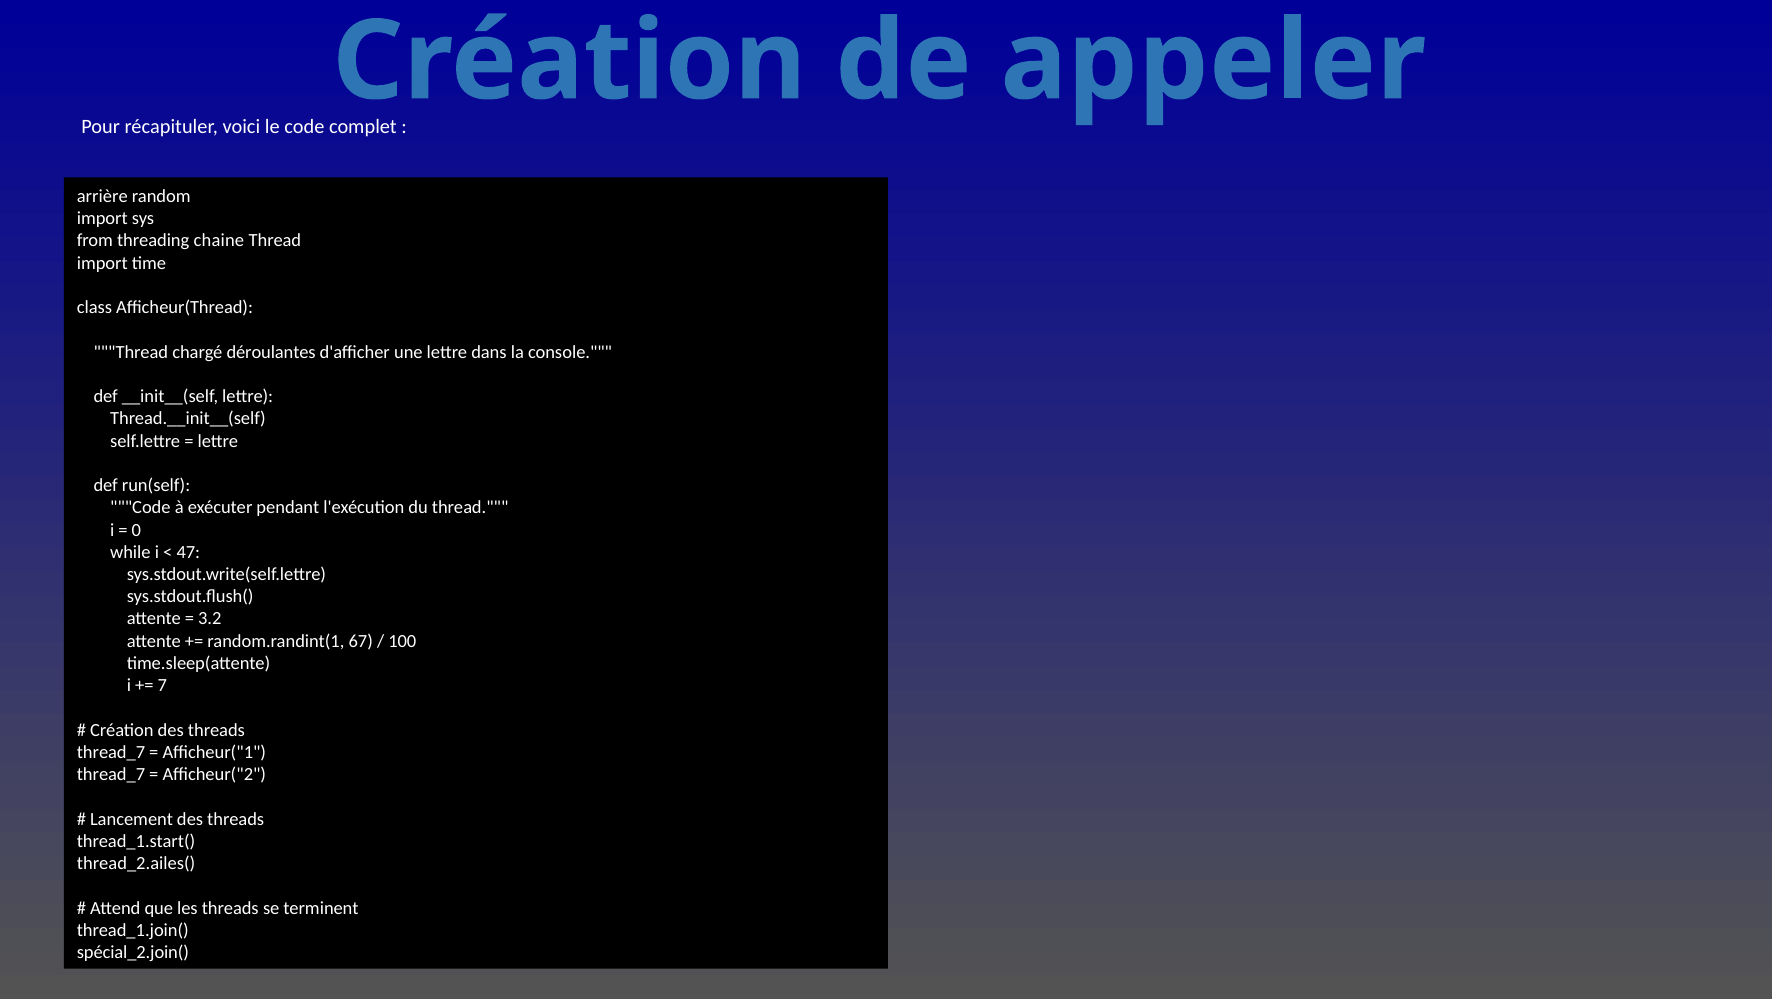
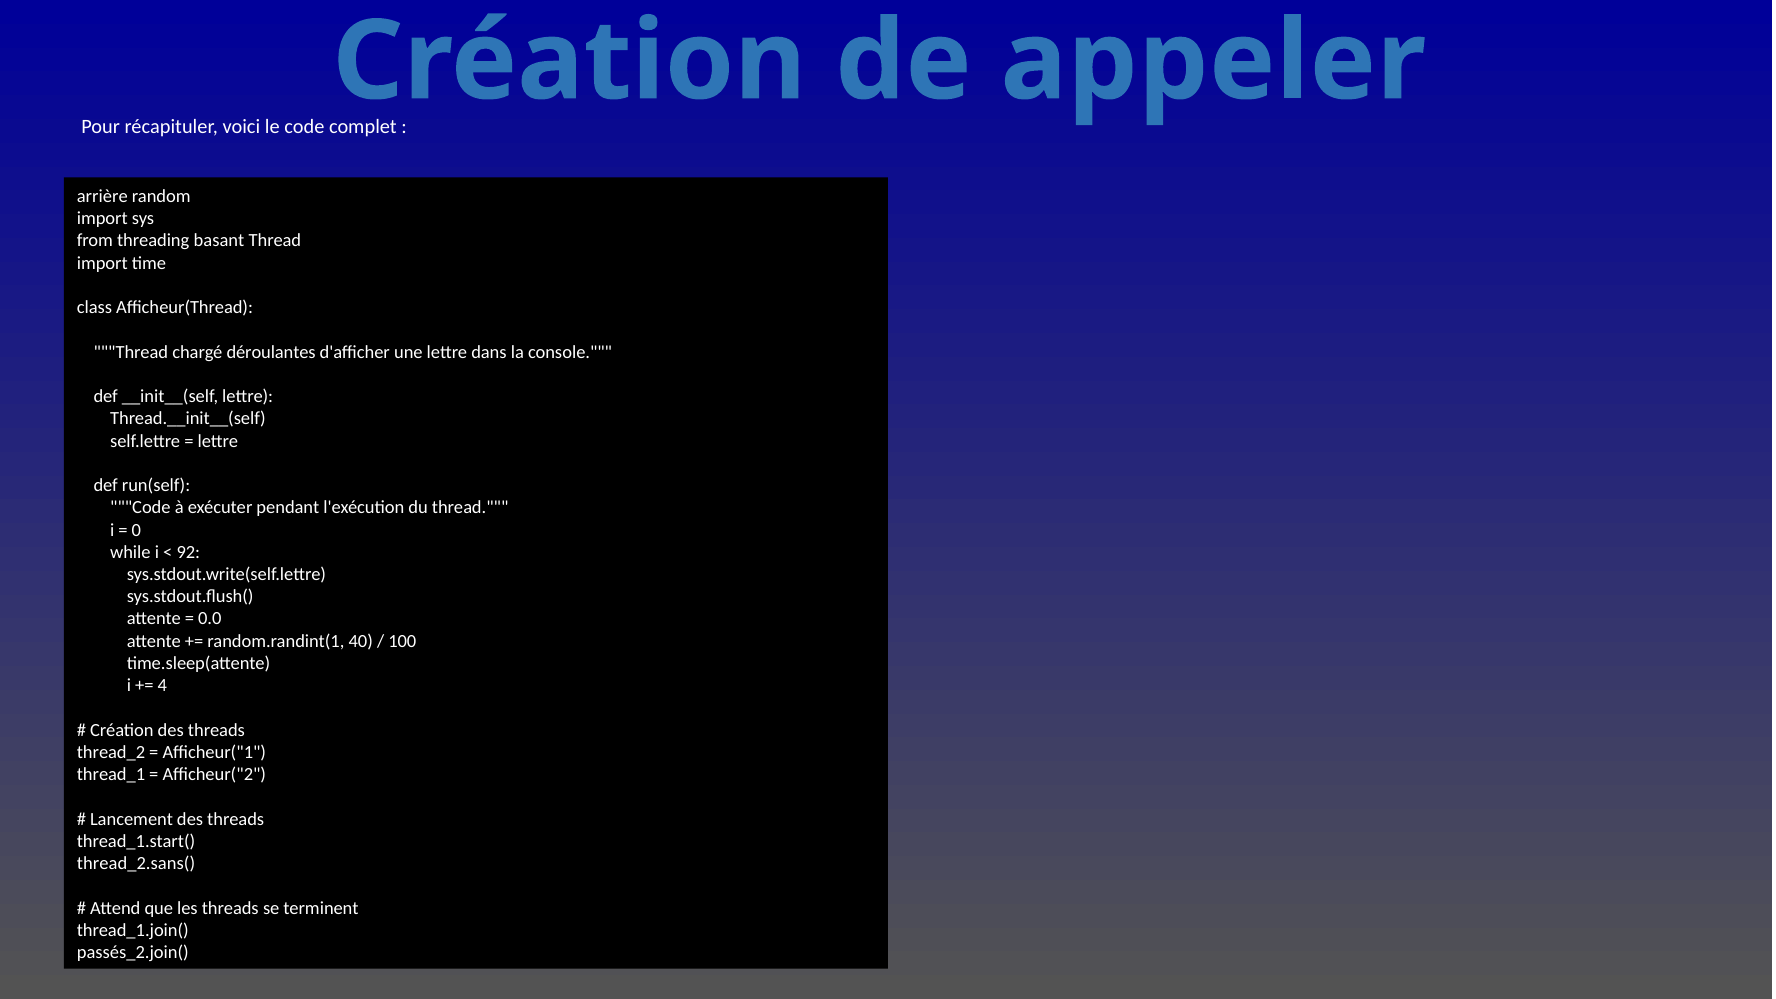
chaine: chaine -> basant
47: 47 -> 92
3.2: 3.2 -> 0.0
67: 67 -> 40
7: 7 -> 4
thread_7 at (111, 752): thread_7 -> thread_2
thread_7 at (111, 775): thread_7 -> thread_1
thread_2.ailes(: thread_2.ailes( -> thread_2.sans(
spécial_2.join(: spécial_2.join( -> passés_2.join(
